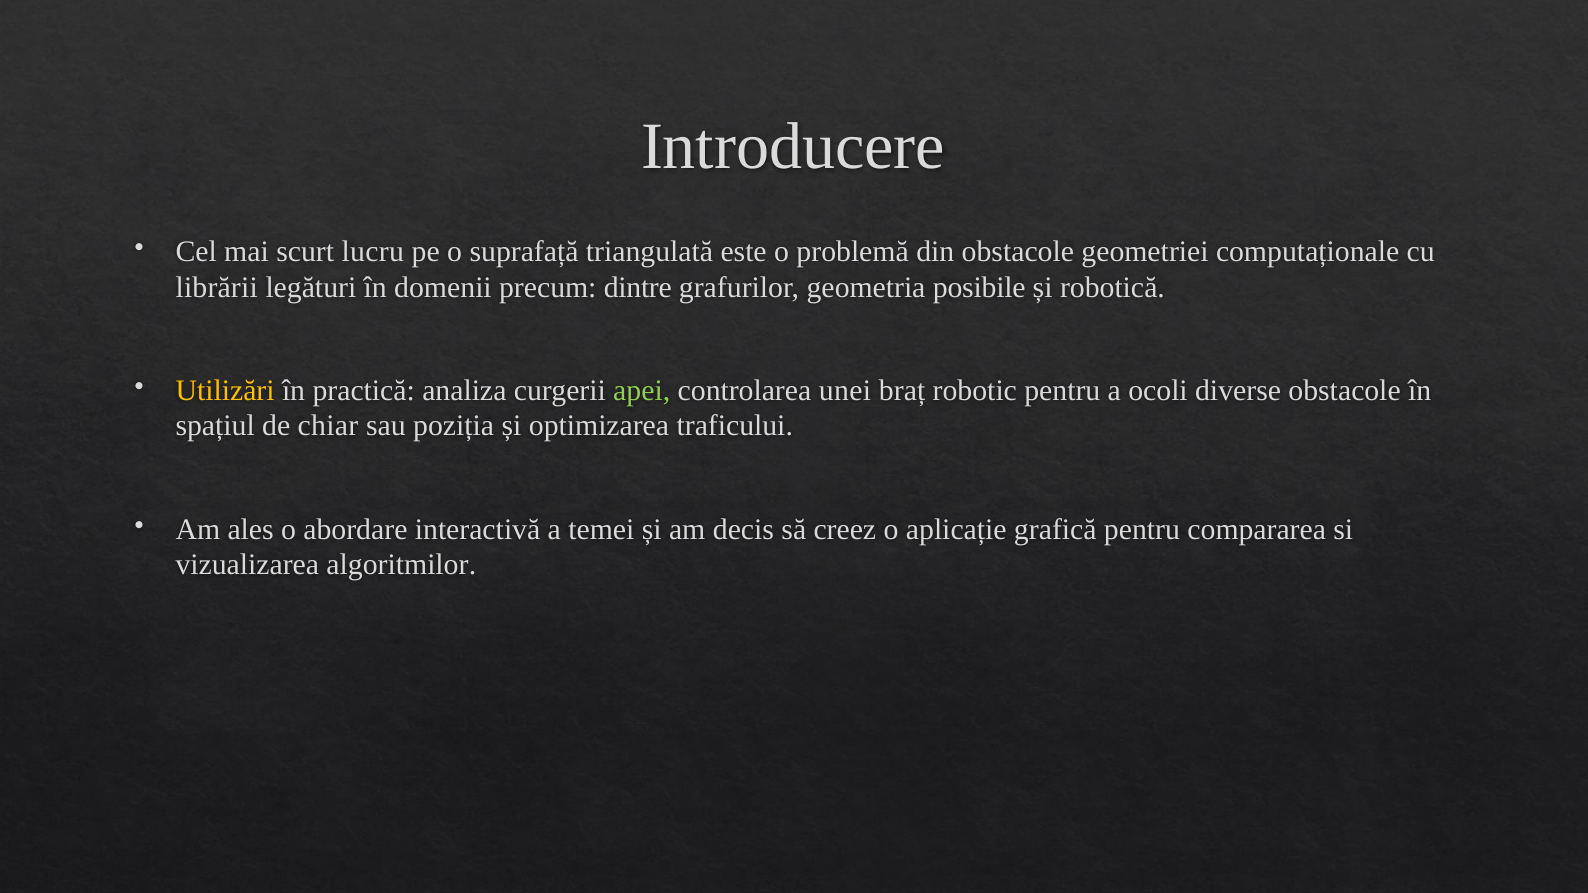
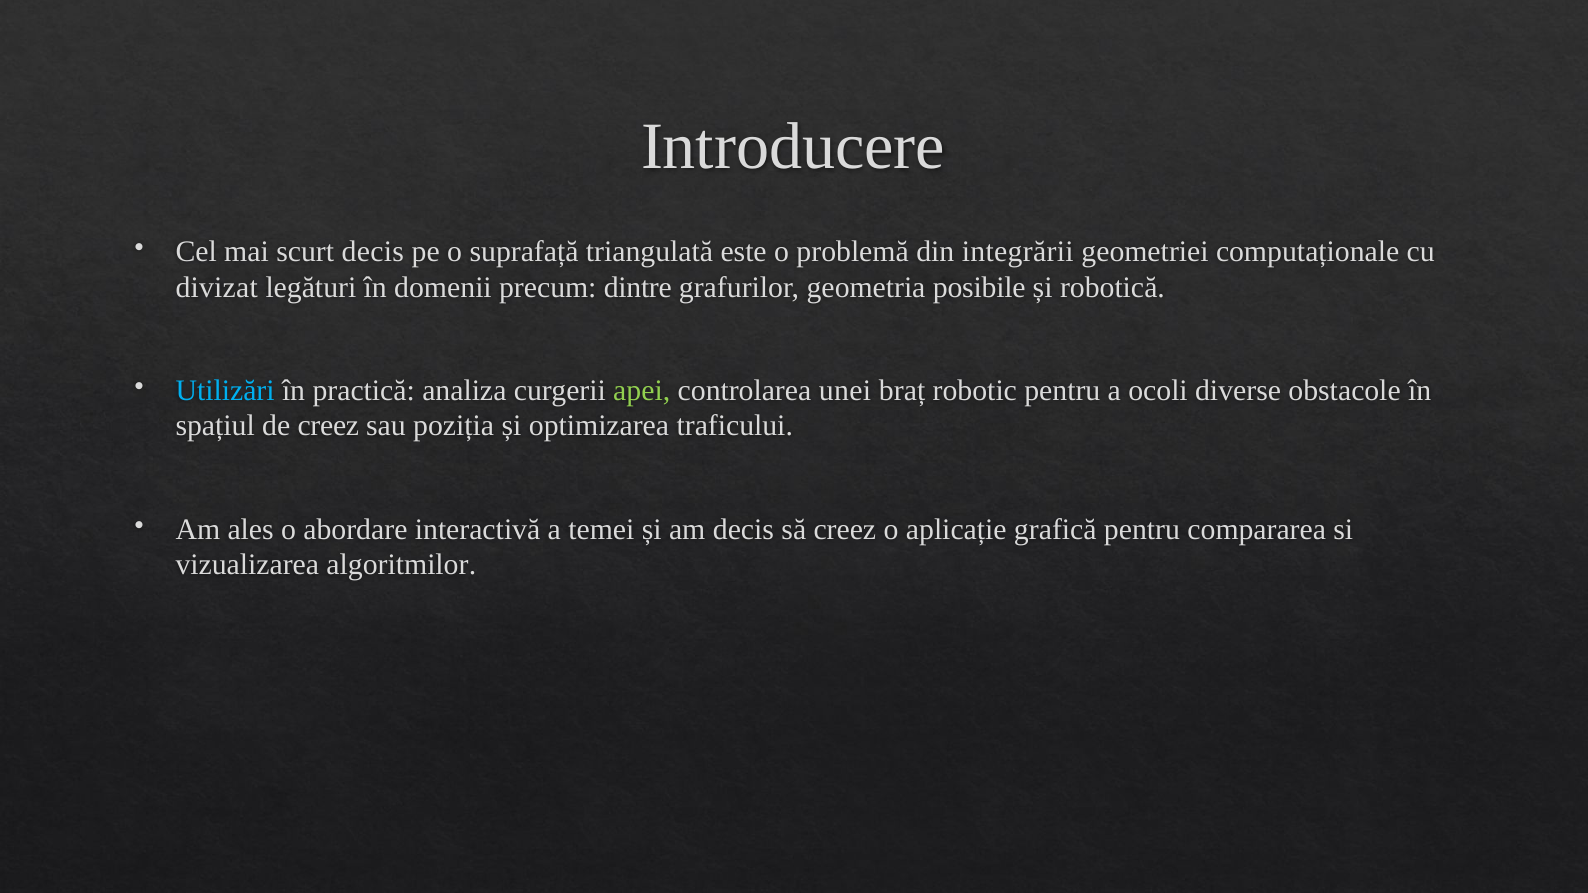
scurt lucru: lucru -> decis
din obstacole: obstacole -> integrării
librării: librării -> divizat
Utilizări colour: yellow -> light blue
de chiar: chiar -> creez
